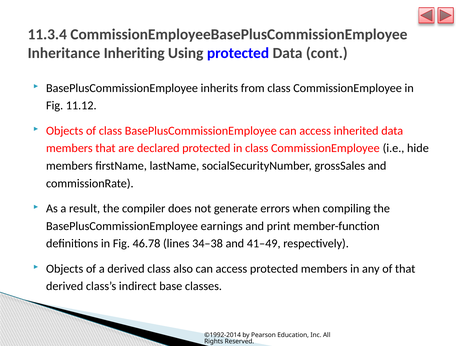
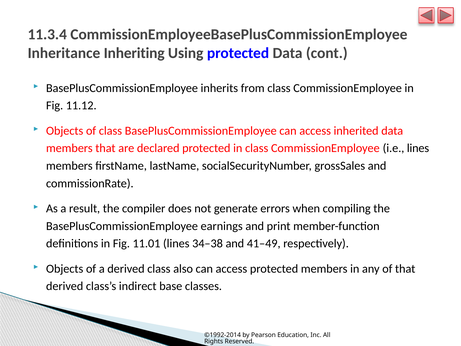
i.e hide: hide -> lines
46.78: 46.78 -> 11.01
